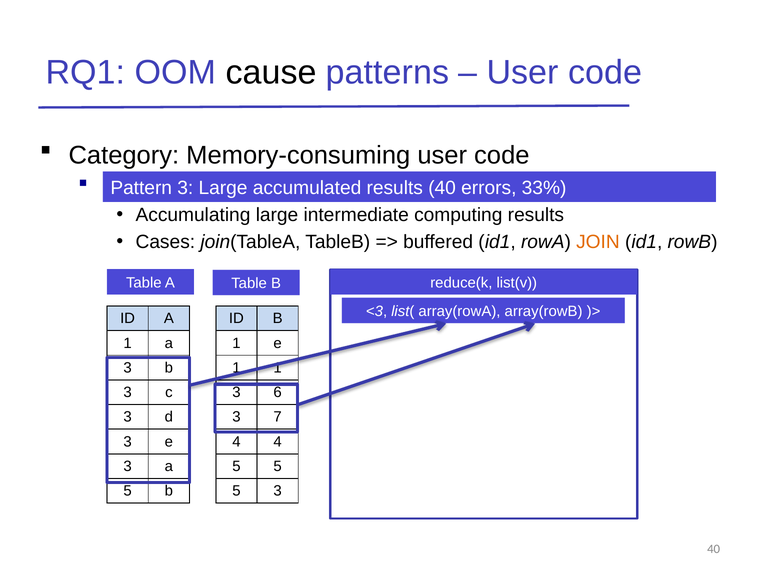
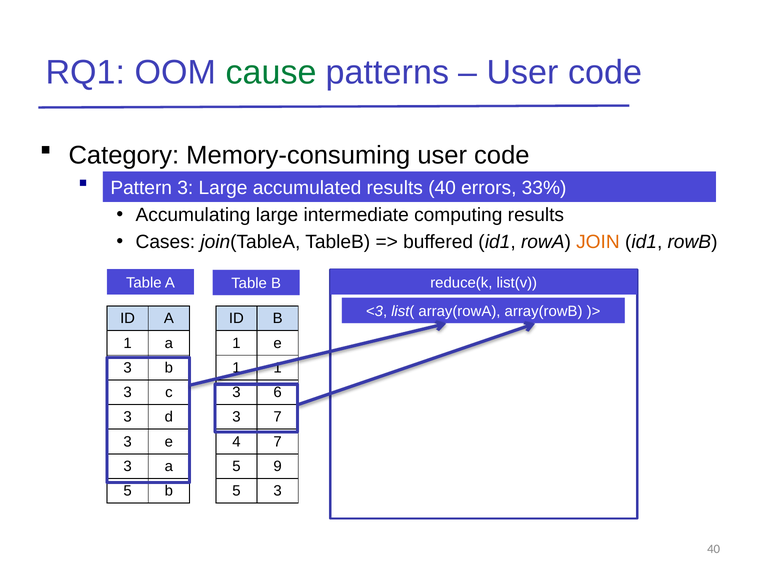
cause colour: black -> green
4 4: 4 -> 7
5 at (278, 466): 5 -> 9
